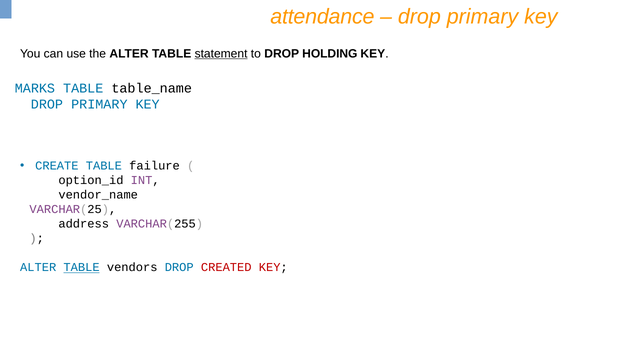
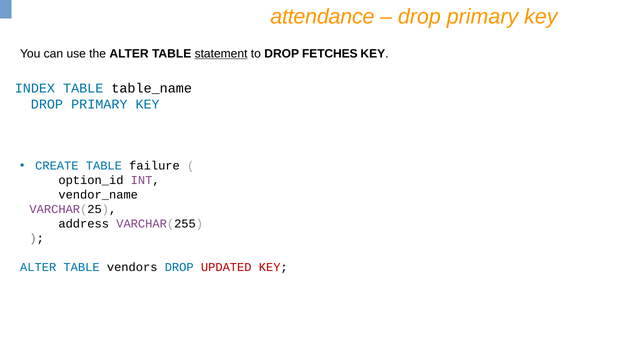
HOLDING: HOLDING -> FETCHES
MARKS: MARKS -> INDEX
TABLE at (82, 267) underline: present -> none
CREATED: CREATED -> UPDATED
